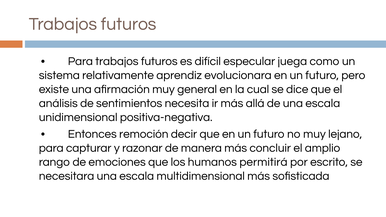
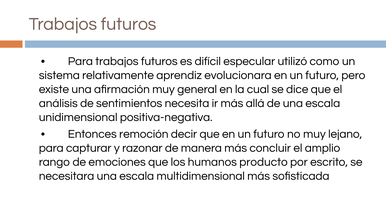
juega: juega -> utilizó
permitirá: permitirá -> producto
